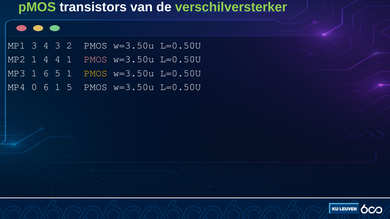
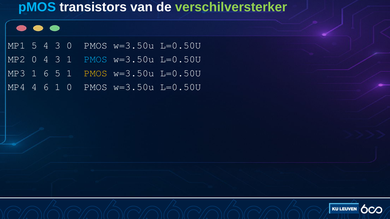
pMOS at (37, 7) colour: light green -> light blue
MP1 3: 3 -> 5
3 2: 2 -> 0
MP2 1: 1 -> 0
4 at (58, 59): 4 -> 3
PMOS at (96, 59) colour: pink -> light blue
MP4 0: 0 -> 4
1 5: 5 -> 0
